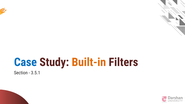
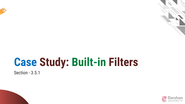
Built-in colour: orange -> green
